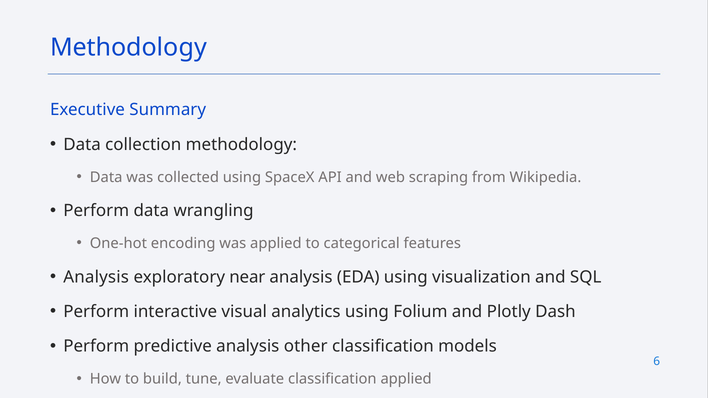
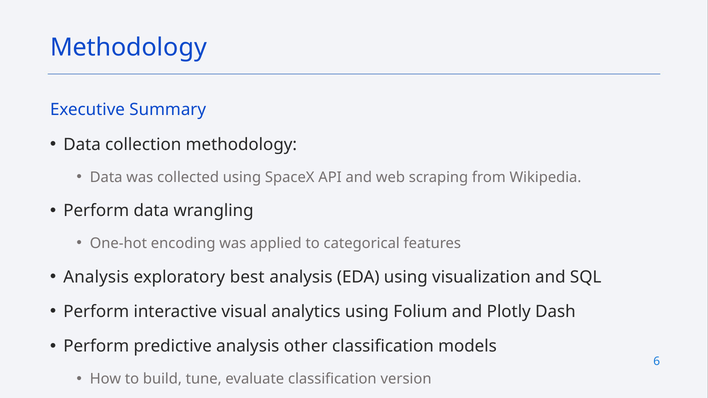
near: near -> best
classification applied: applied -> version
